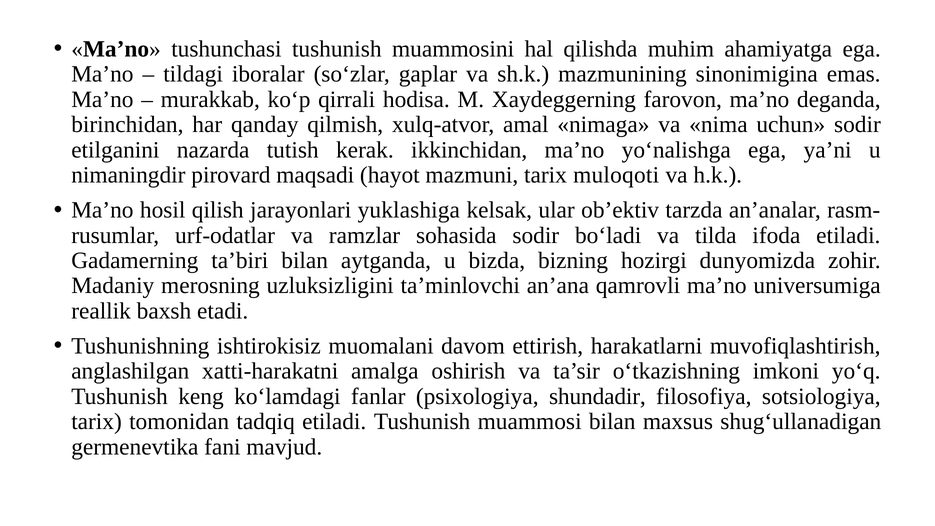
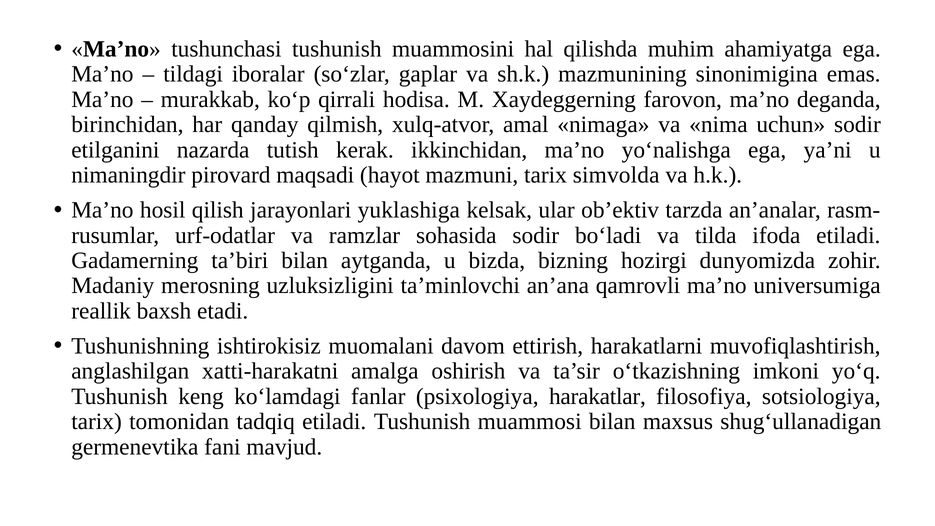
muloqoti: muloqoti -> simvolda
shundadir: shundadir -> harakatlar
